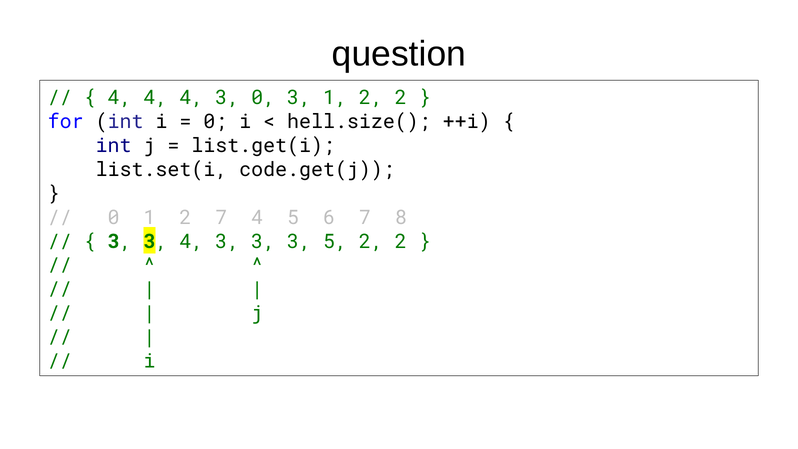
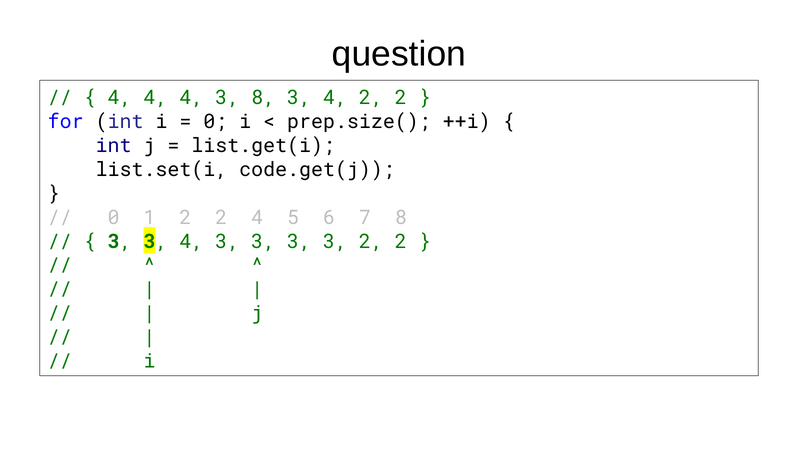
3 0: 0 -> 8
1 at (335, 98): 1 -> 4
hell.size(: hell.size( -> prep.size(
7 at (221, 217): 7 -> 2
3 3 3 5: 5 -> 3
